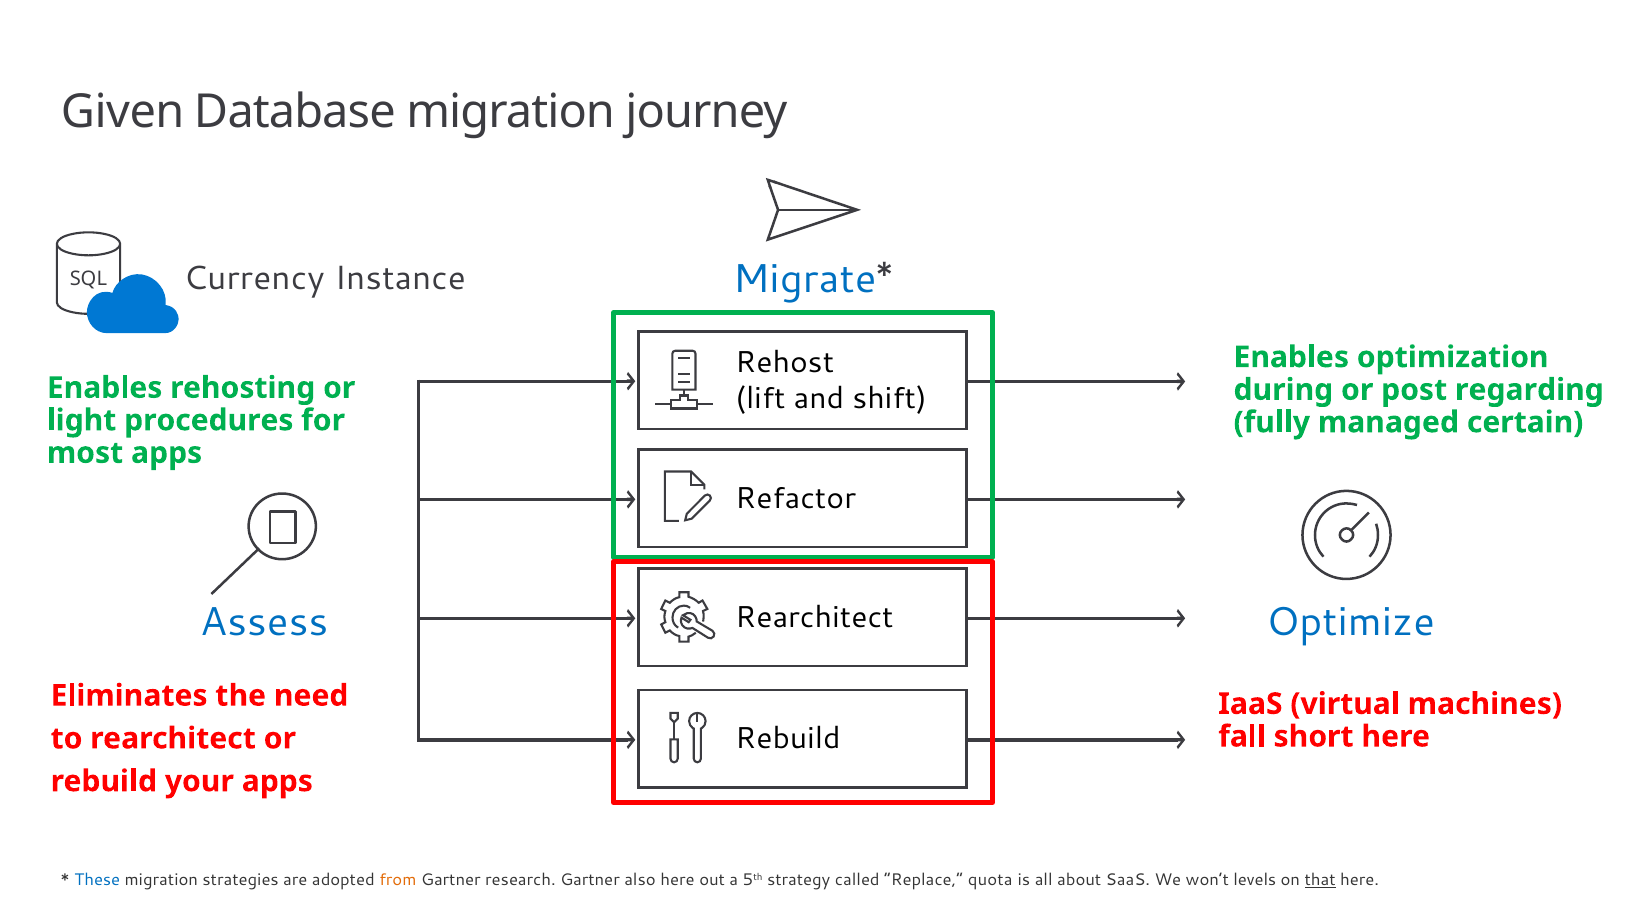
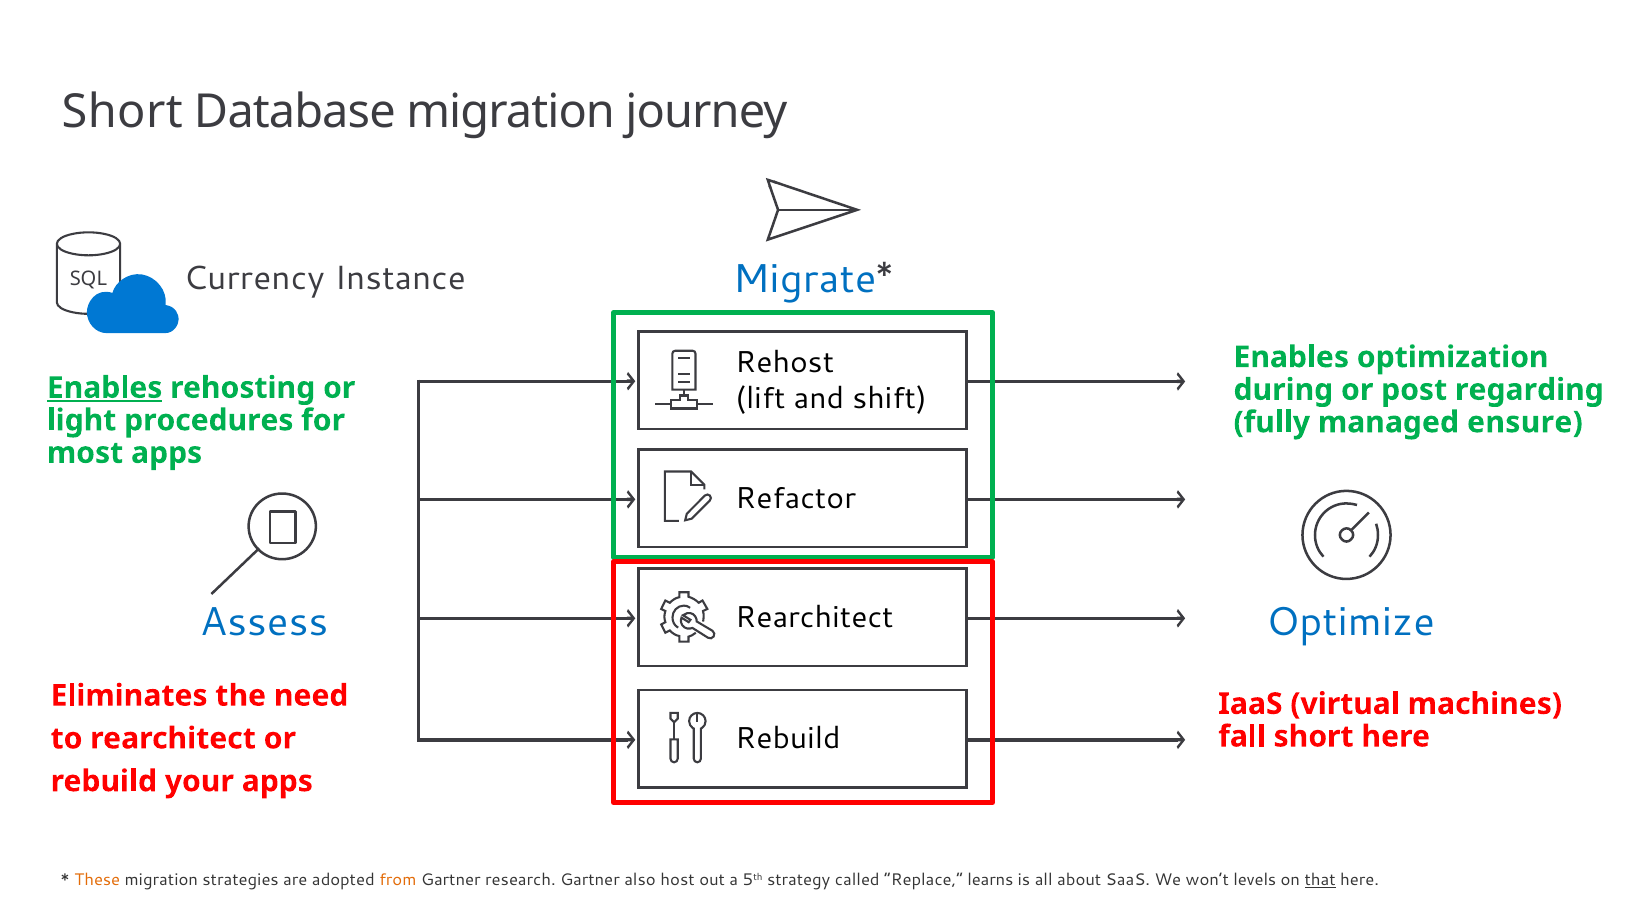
Given at (123, 112): Given -> Short
Enables at (105, 388) underline: none -> present
certain: certain -> ensure
These colour: blue -> orange
also here: here -> host
quota: quota -> learns
